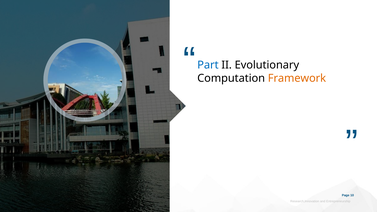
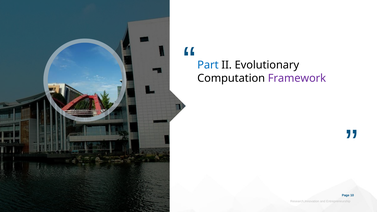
Framework colour: orange -> purple
